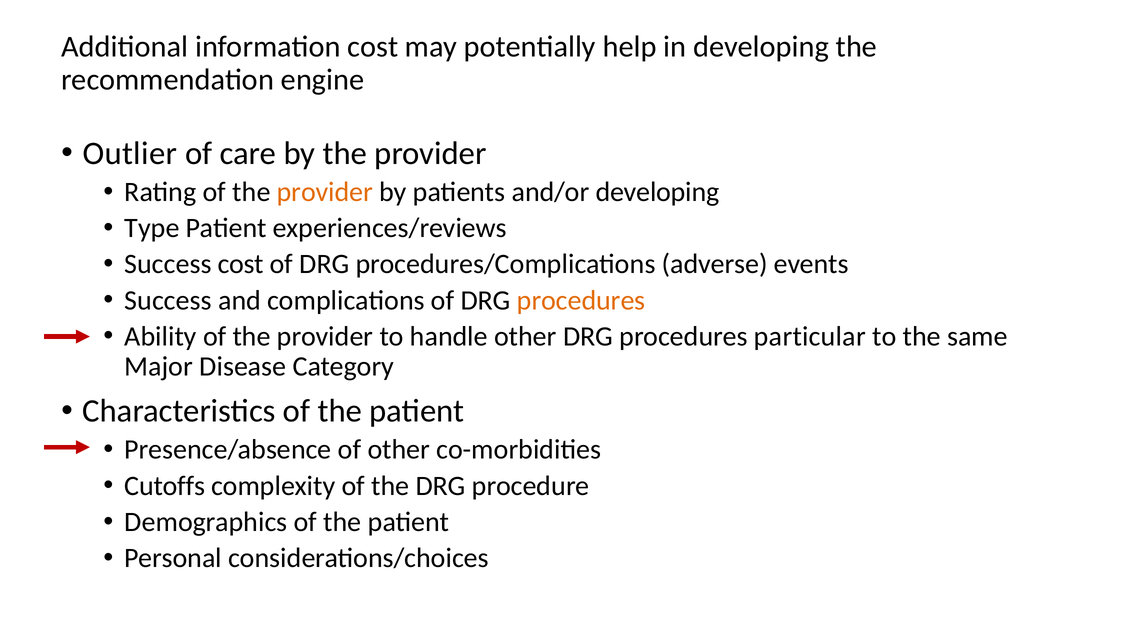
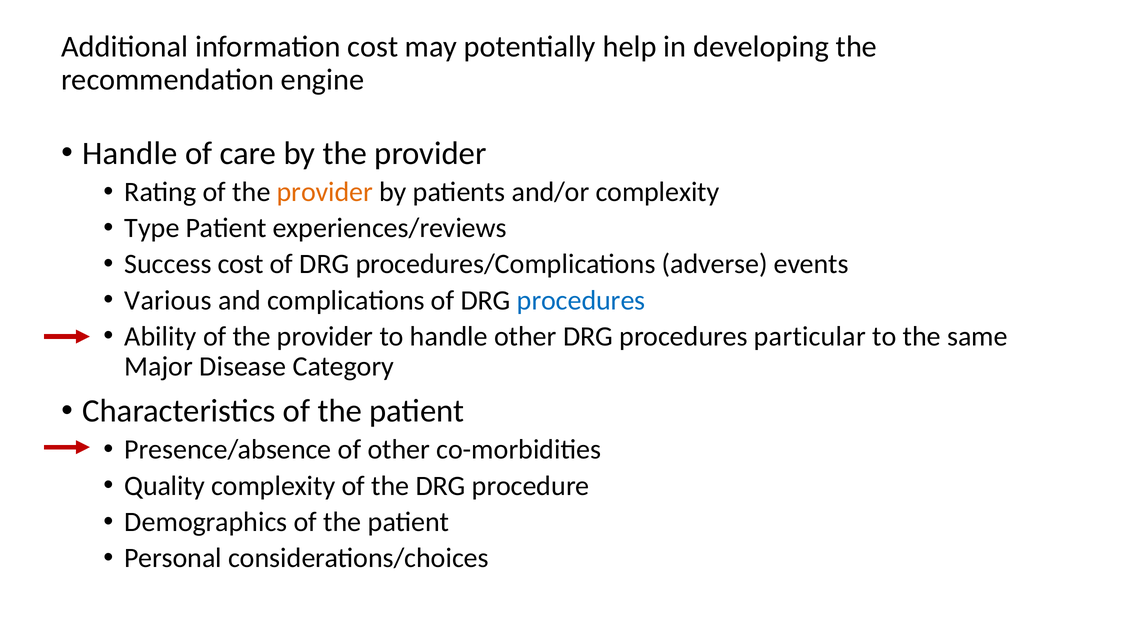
Outlier at (130, 153): Outlier -> Handle
and/or developing: developing -> complexity
Success at (168, 300): Success -> Various
procedures at (581, 300) colour: orange -> blue
Cutoffs: Cutoffs -> Quality
